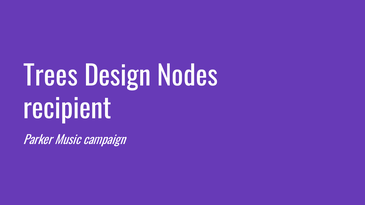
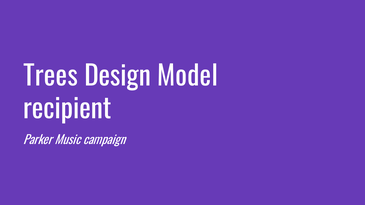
Nodes: Nodes -> Model
